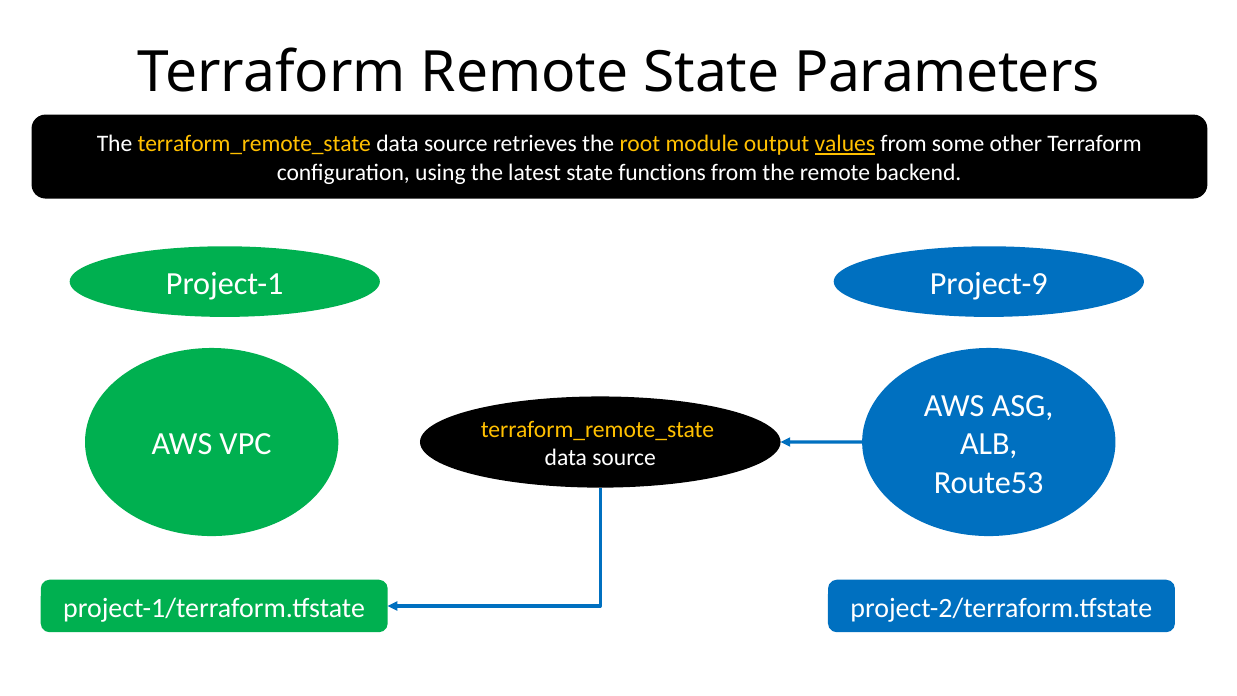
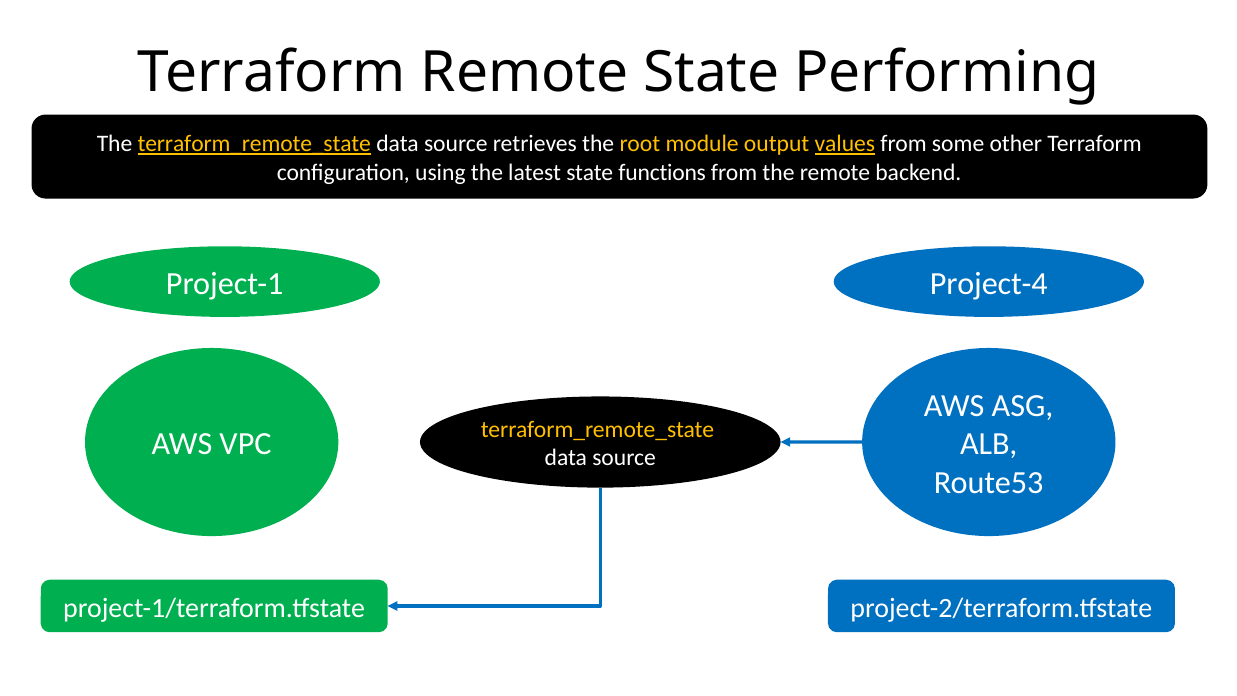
Parameters: Parameters -> Performing
terraform_remote_state at (254, 144) underline: none -> present
Project-9: Project-9 -> Project-4
